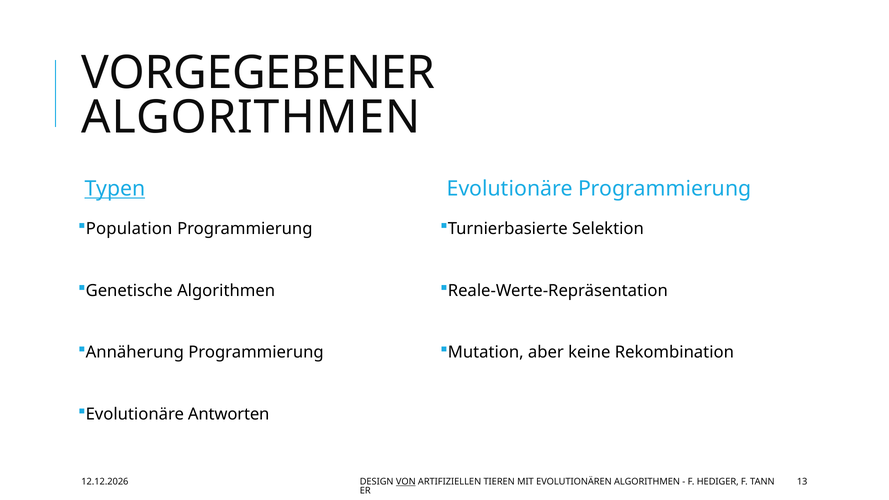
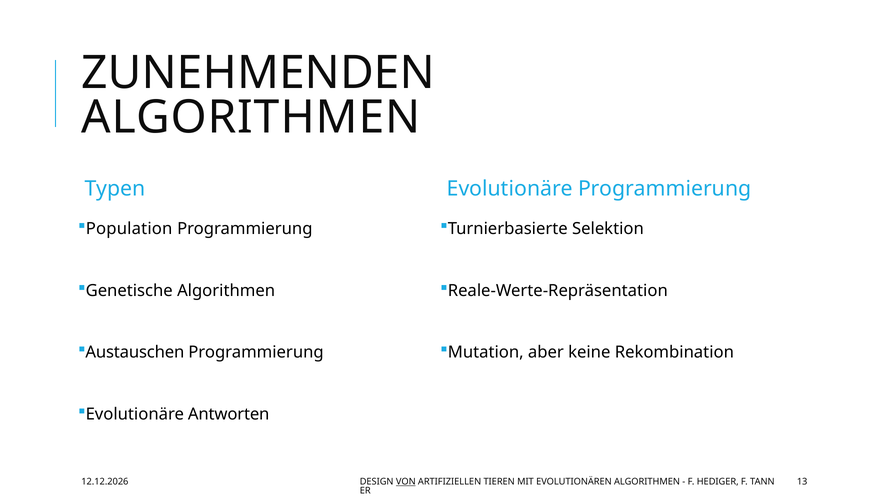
VORGEGEBENER: VORGEGEBENER -> ZUNEHMENDEN
Typen underline: present -> none
Annäherung: Annäherung -> Austauschen
